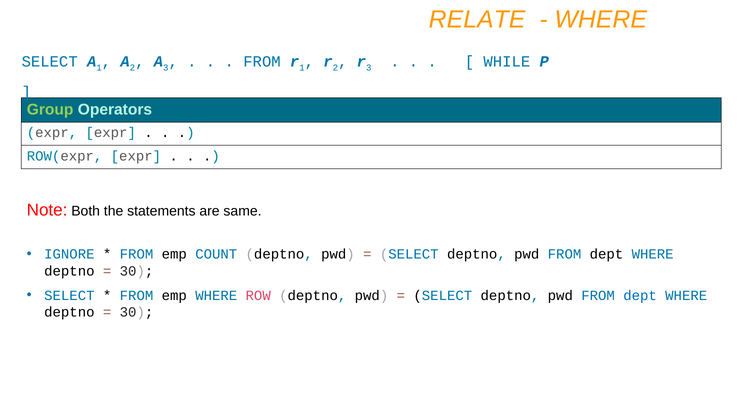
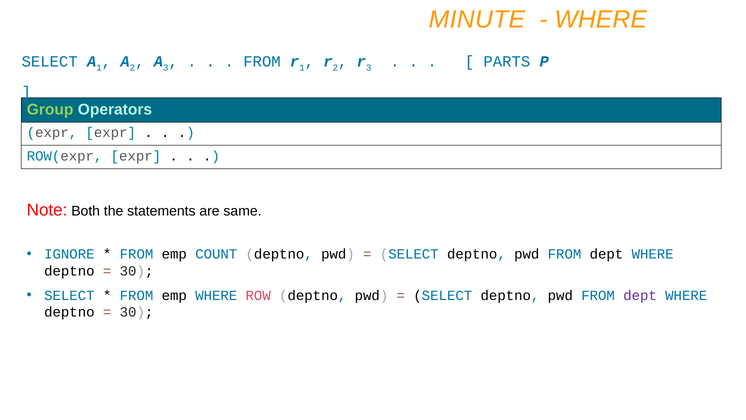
RELATE: RELATE -> MINUTE
WHILE: WHILE -> PARTS
dept at (640, 295) colour: blue -> purple
